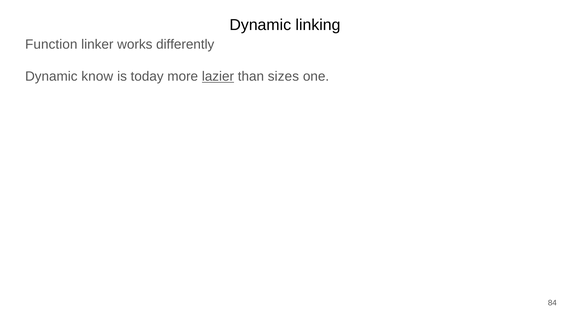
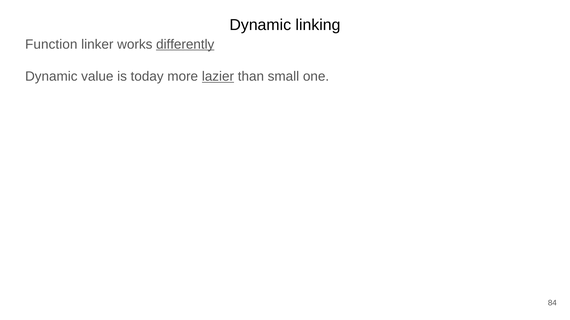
differently underline: none -> present
know: know -> value
sizes: sizes -> small
